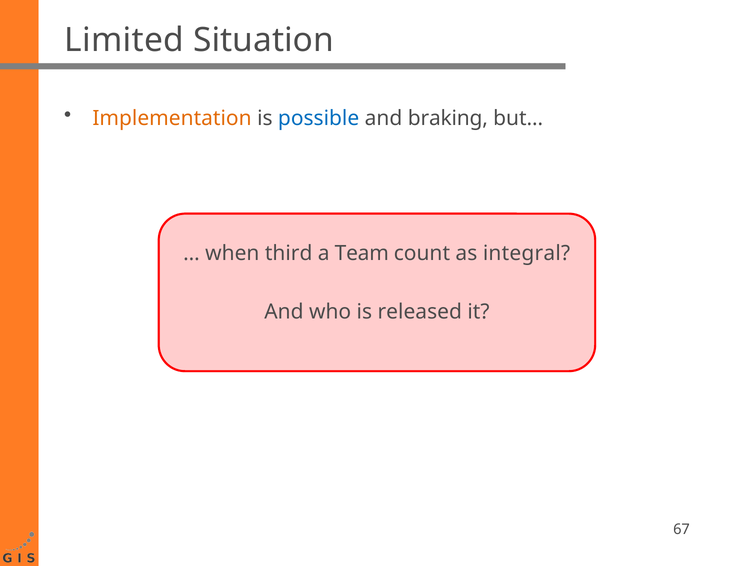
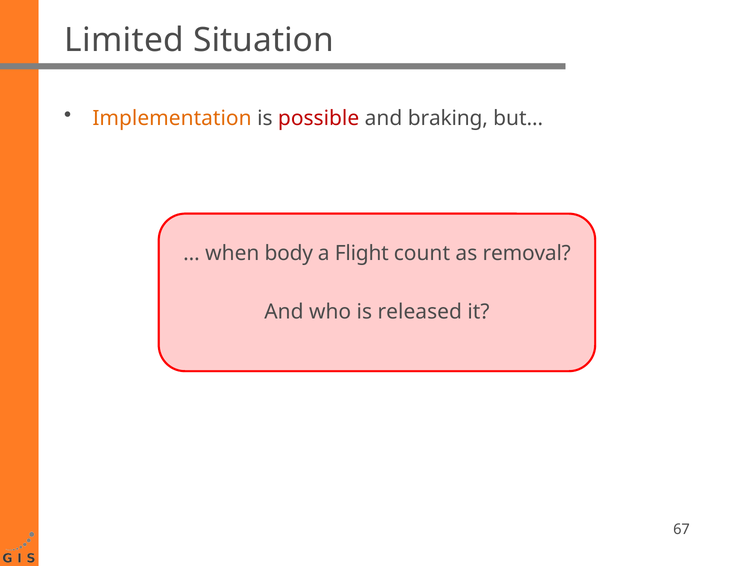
possible colour: blue -> red
third: third -> body
Team: Team -> Flight
integral: integral -> removal
